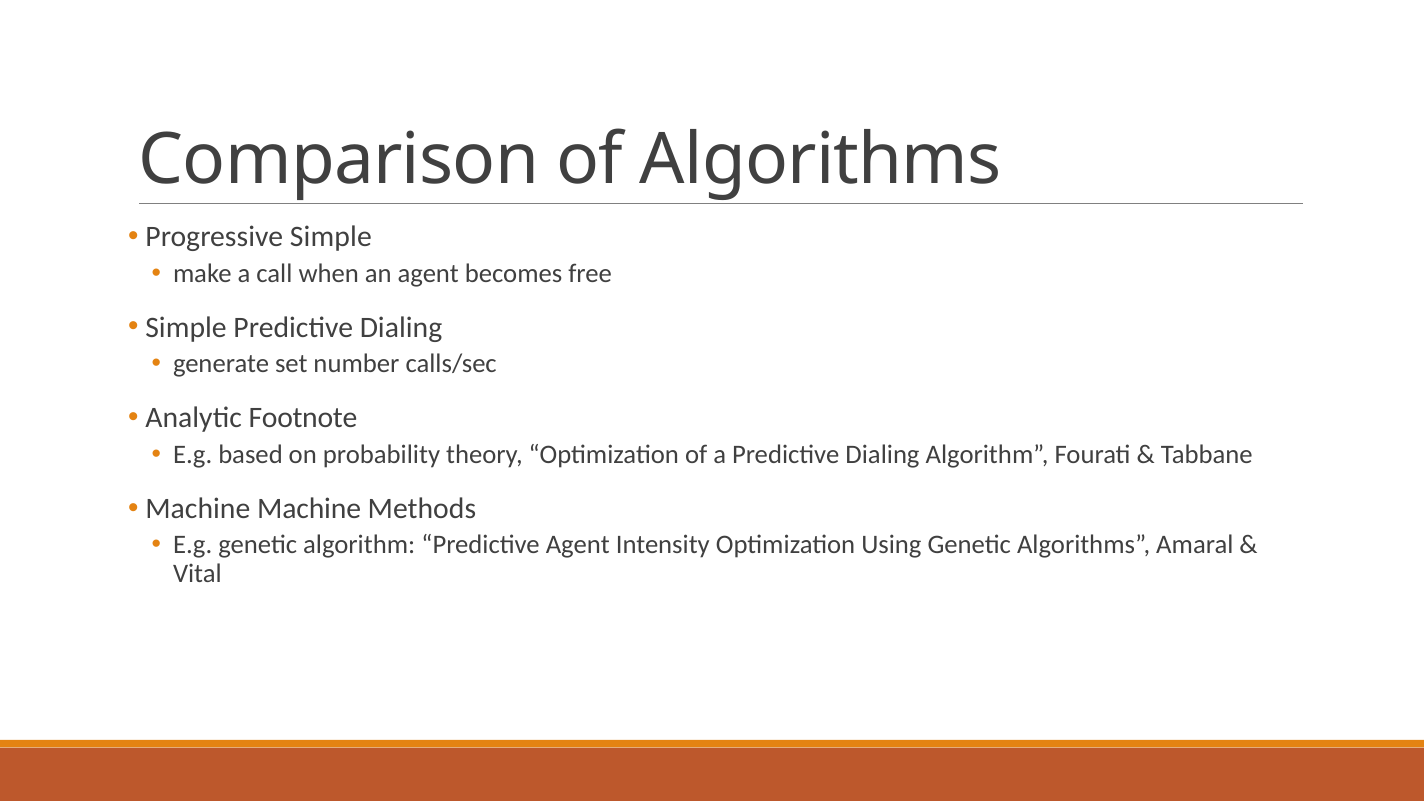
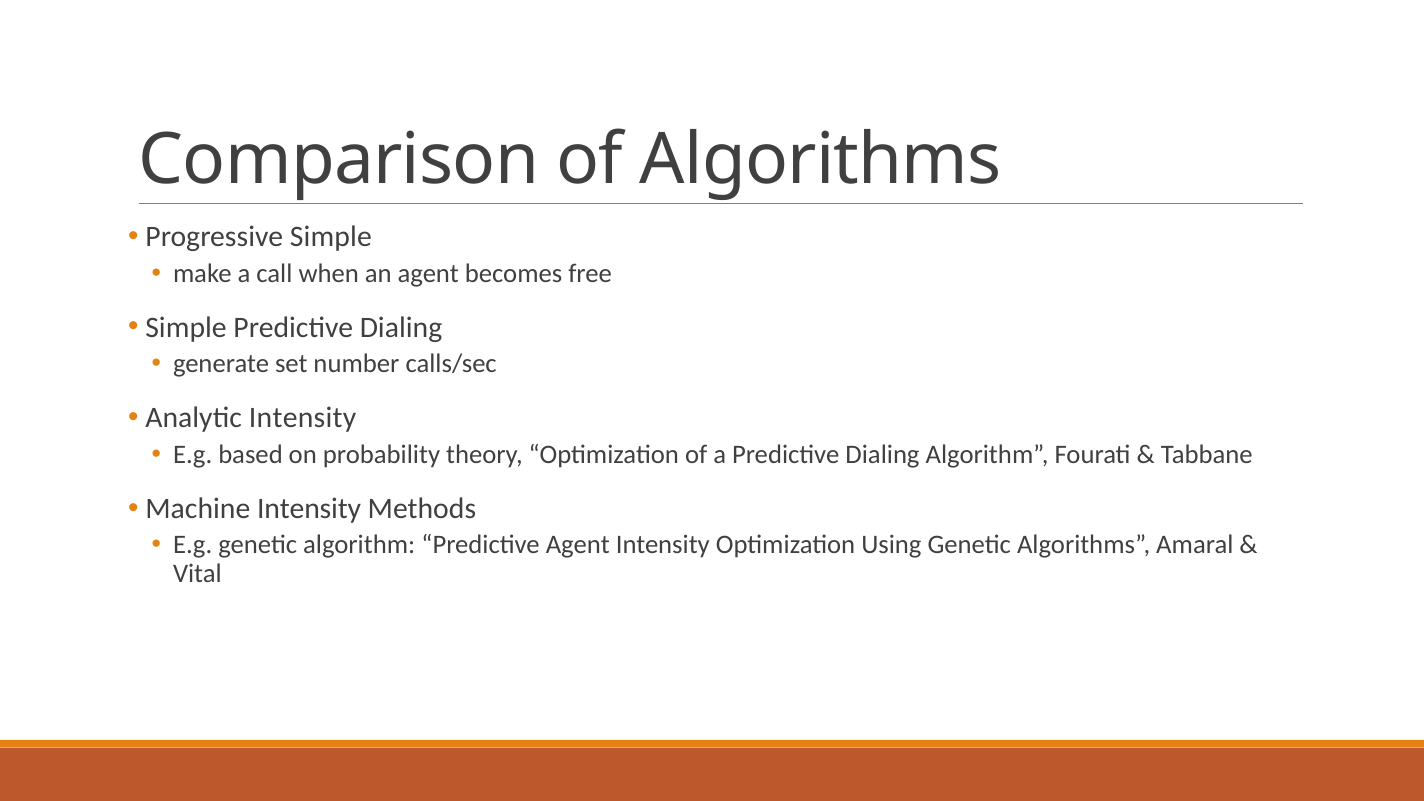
Analytic Footnote: Footnote -> Intensity
Machine Machine: Machine -> Intensity
